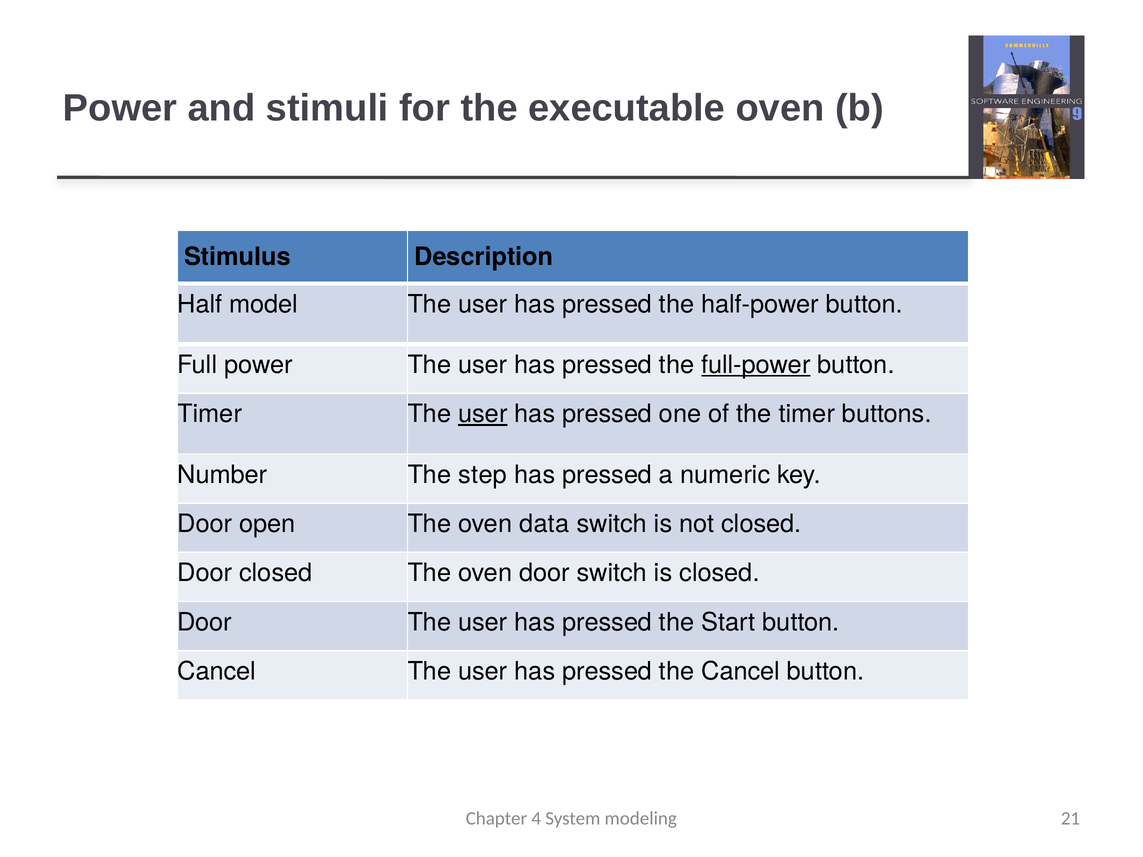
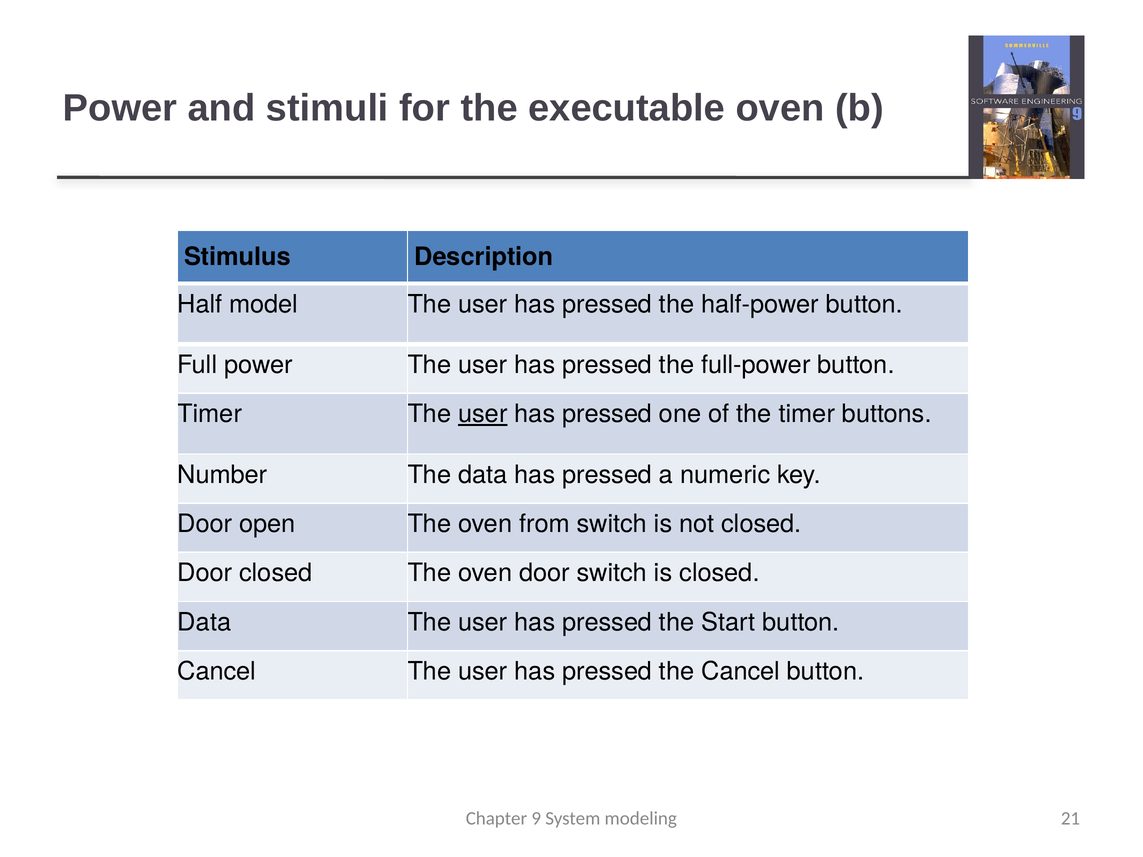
full-power underline: present -> none
The step: step -> data
data: data -> from
Door at (205, 622): Door -> Data
4: 4 -> 9
